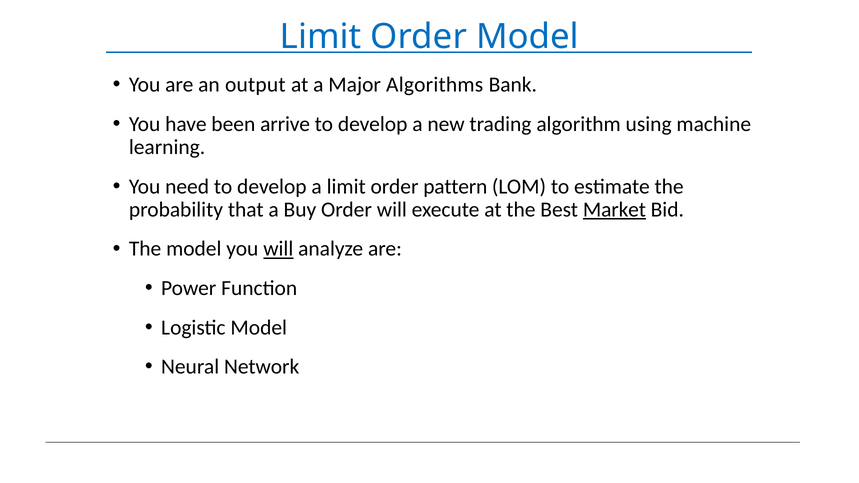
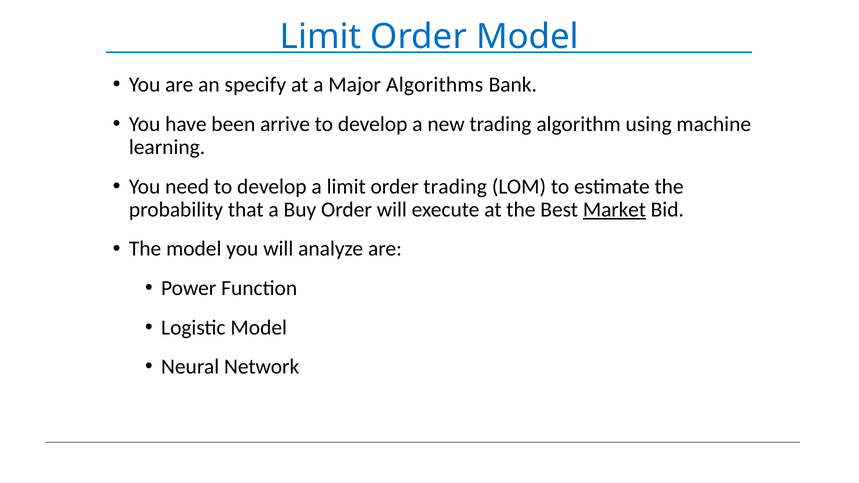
output: output -> specify
order pattern: pattern -> trading
will at (278, 249) underline: present -> none
